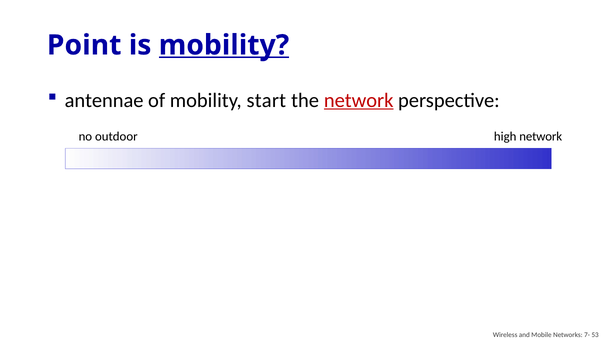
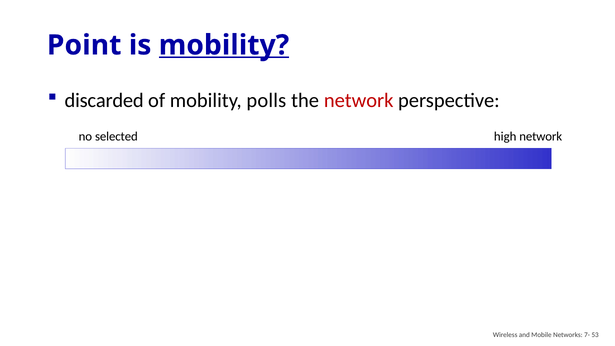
antennae: antennae -> discarded
start: start -> polls
network at (359, 100) underline: present -> none
outdoor: outdoor -> selected
